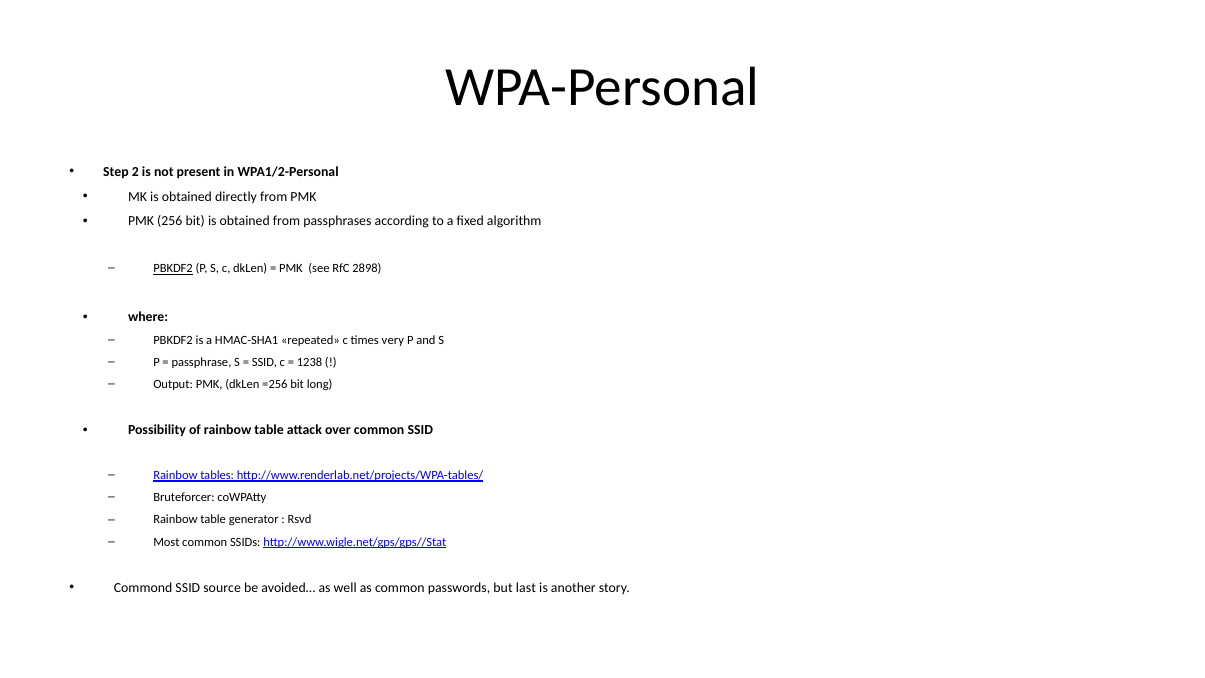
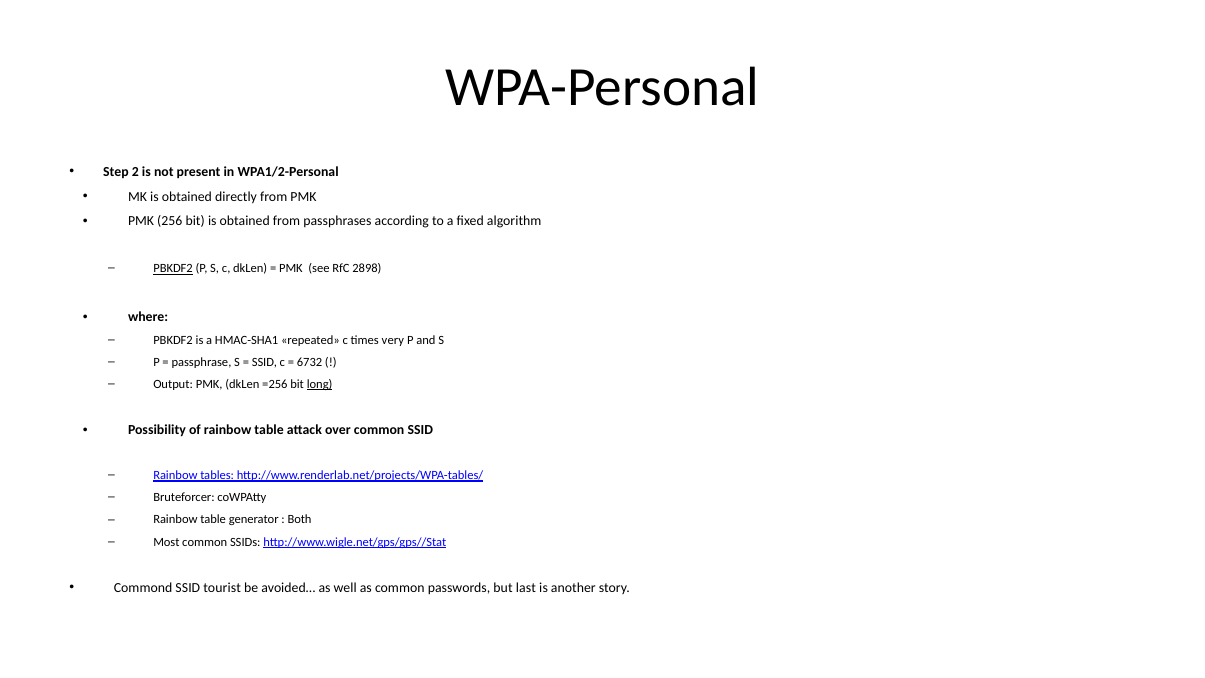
1238: 1238 -> 6732
long underline: none -> present
Rsvd: Rsvd -> Both
source: source -> tourist
